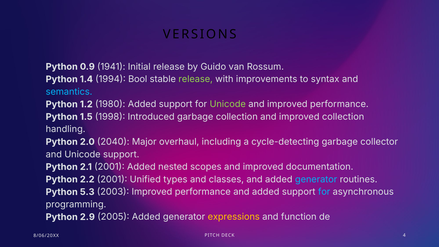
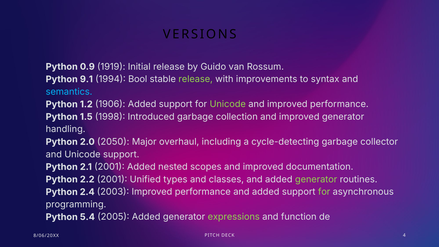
1941: 1941 -> 1919
1.4: 1.4 -> 9.1
1980: 1980 -> 1906
improved collection: collection -> generator
2040: 2040 -> 2050
generator at (316, 179) colour: light blue -> light green
5.3: 5.3 -> 2.4
for at (324, 192) colour: light blue -> light green
2.9: 2.9 -> 5.4
expressions colour: yellow -> light green
